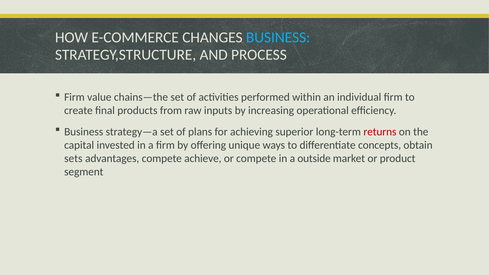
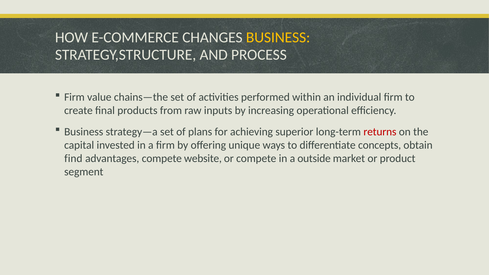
BUSINESS at (278, 37) colour: light blue -> yellow
sets: sets -> find
achieve: achieve -> website
